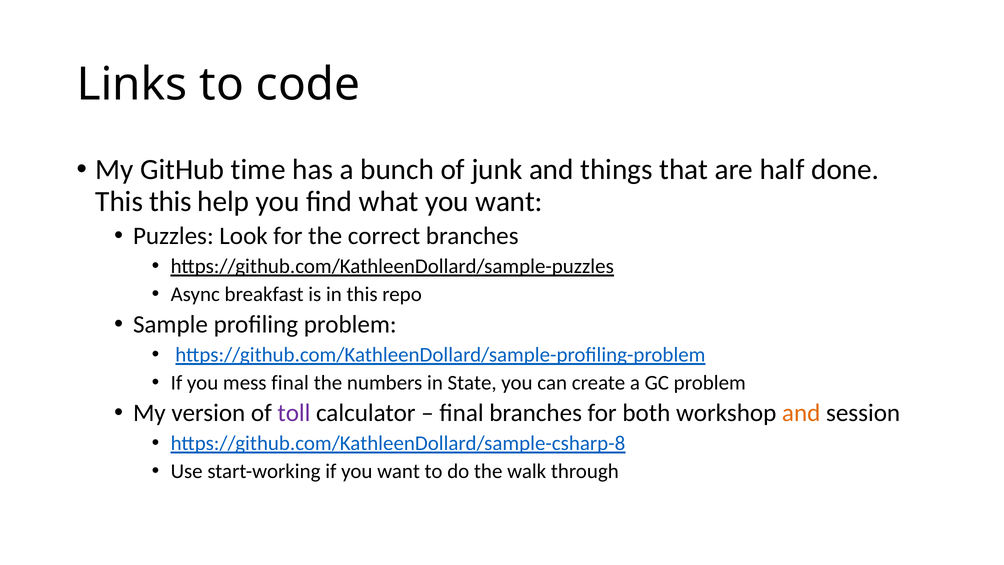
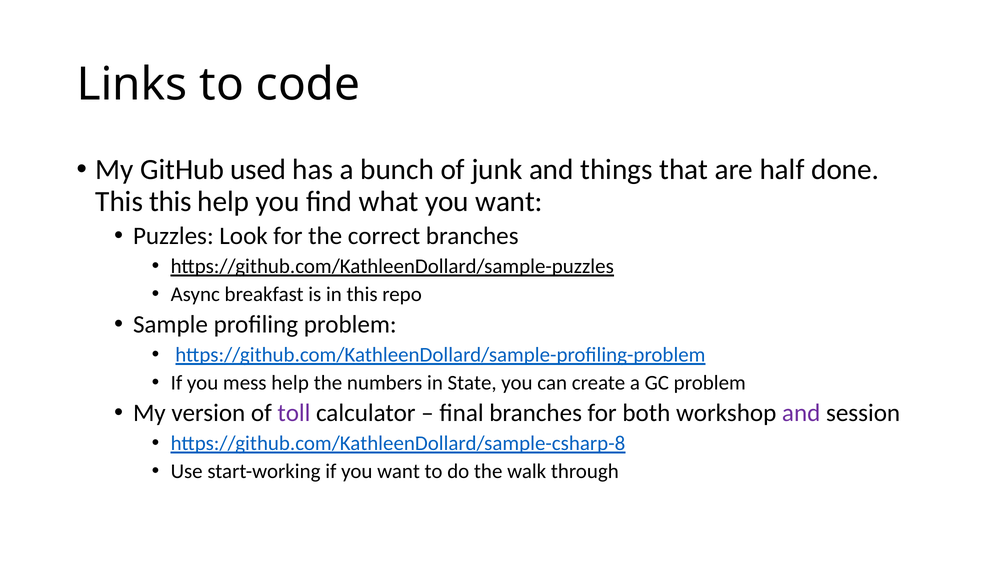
time: time -> used
mess final: final -> help
and at (801, 413) colour: orange -> purple
